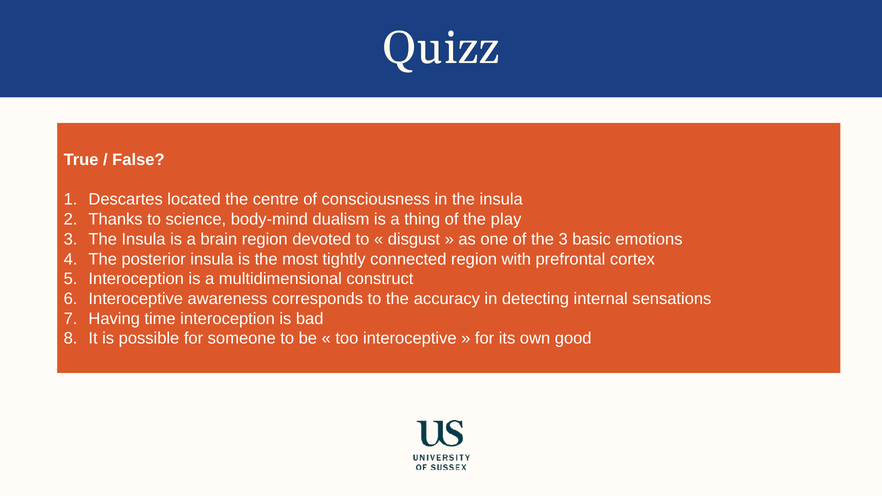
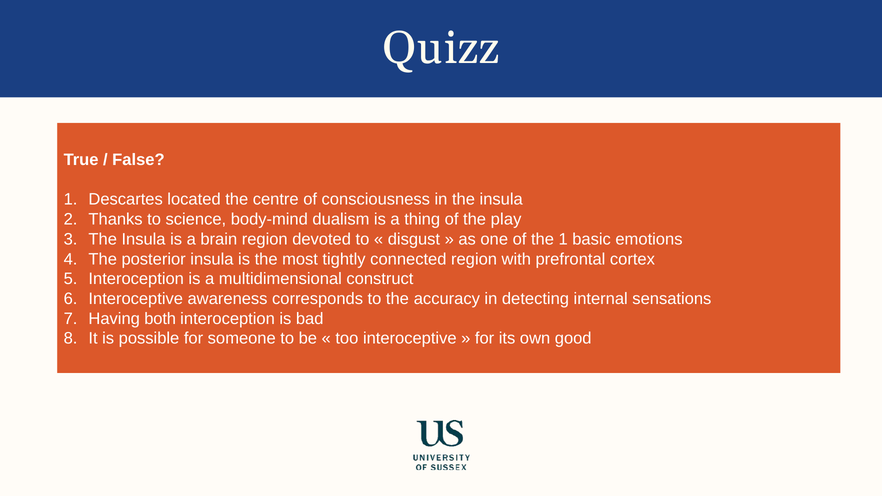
the 3: 3 -> 1
time: time -> both
